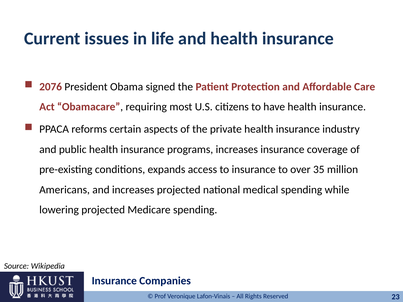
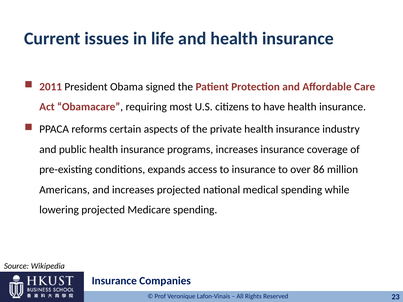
2076: 2076 -> 2011
35: 35 -> 86
